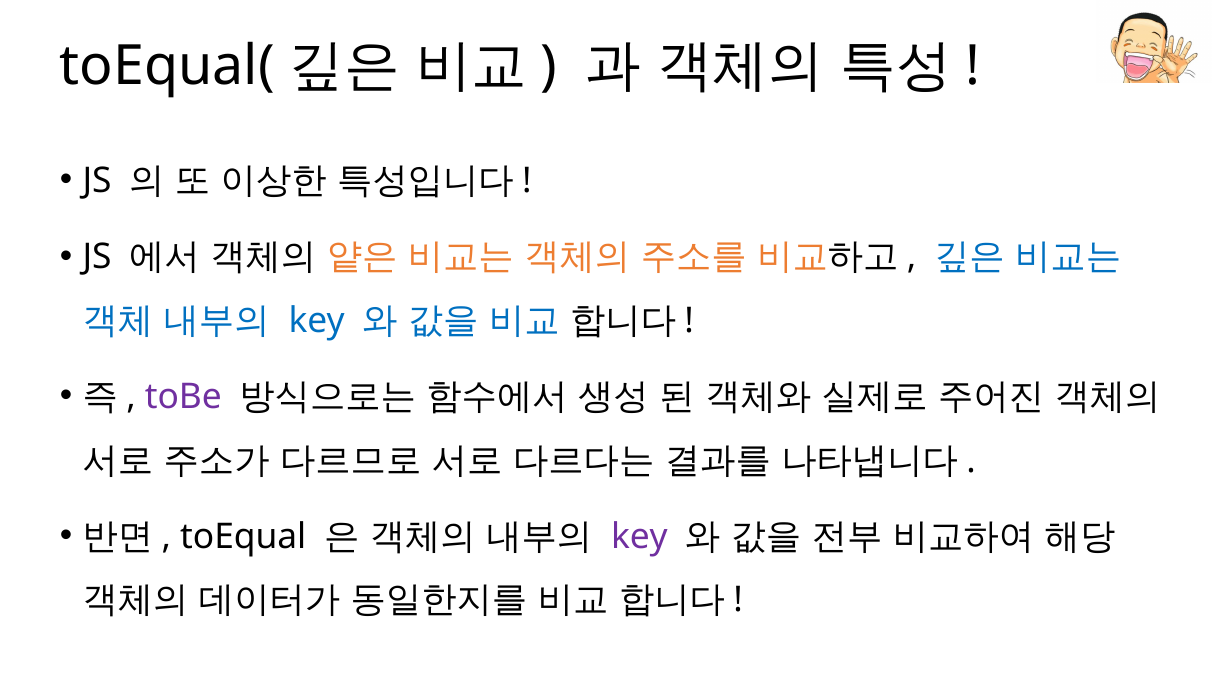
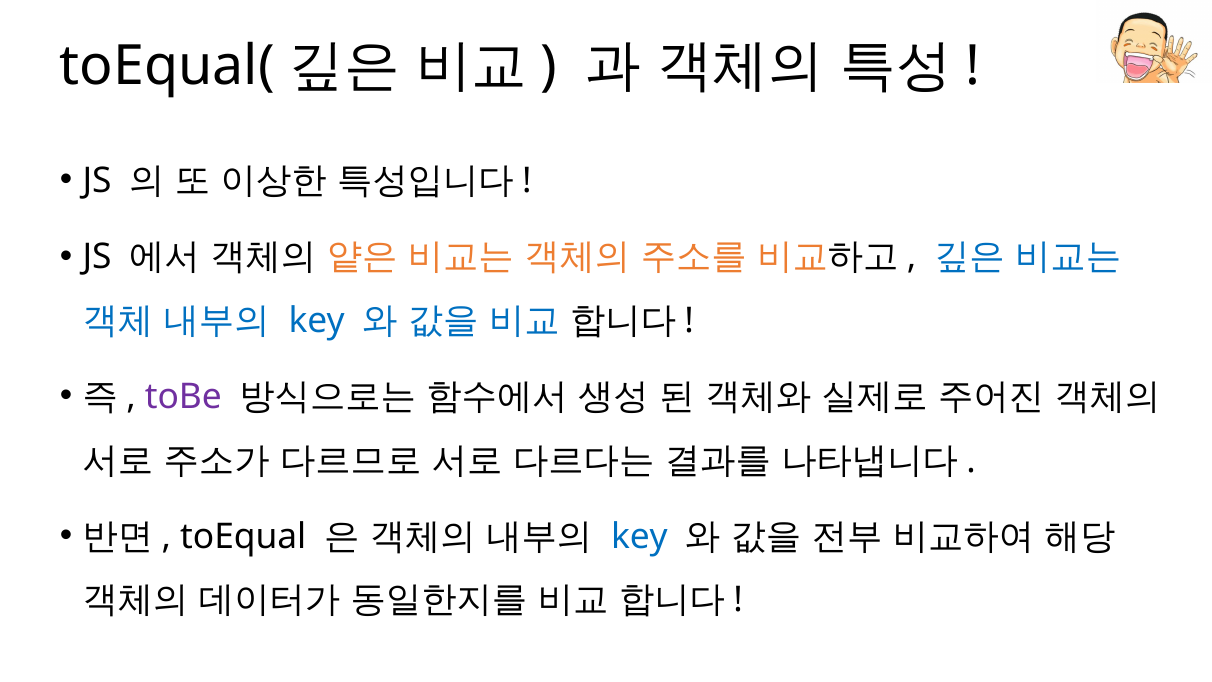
key at (639, 536) colour: purple -> blue
